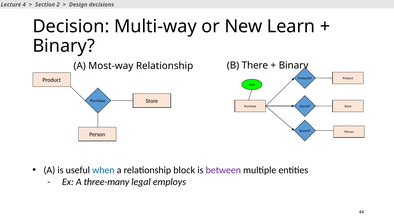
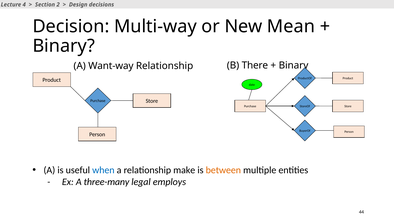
Learn: Learn -> Mean
Most-way: Most-way -> Want-way
block: block -> make
between colour: purple -> orange
